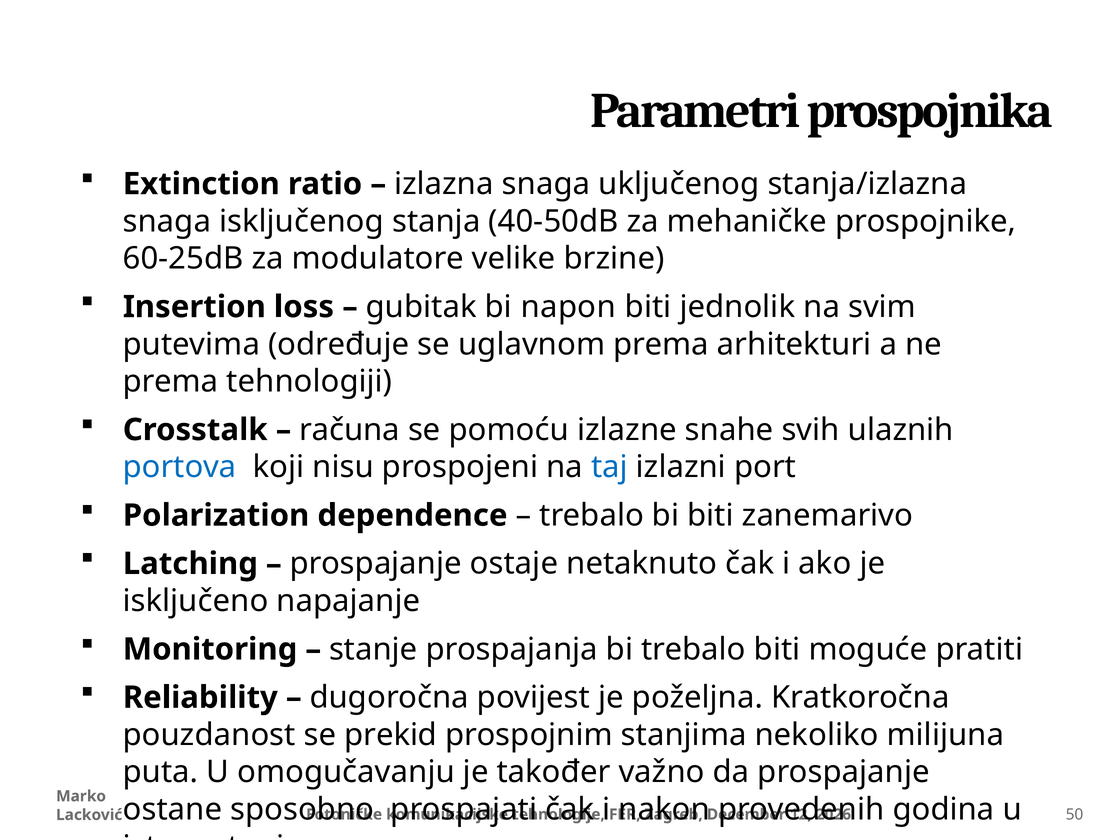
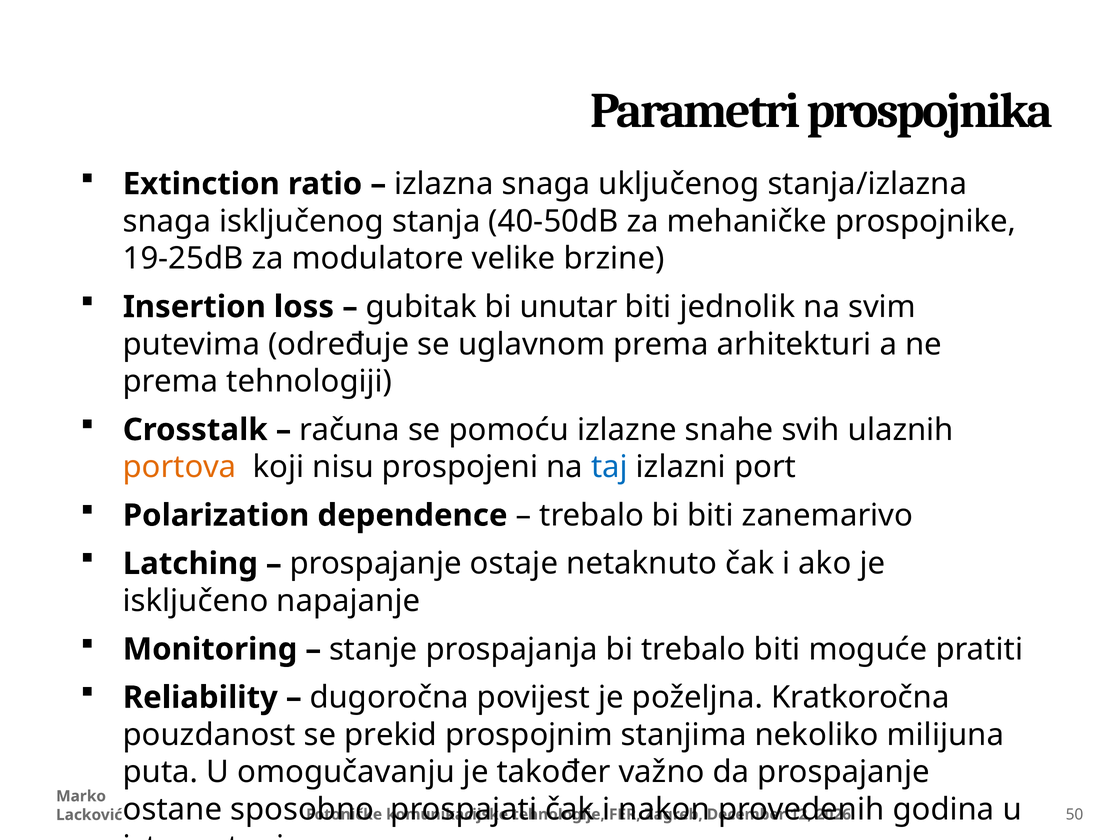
60-25dB: 60-25dB -> 19-25dB
napon: napon -> unutar
portova colour: blue -> orange
